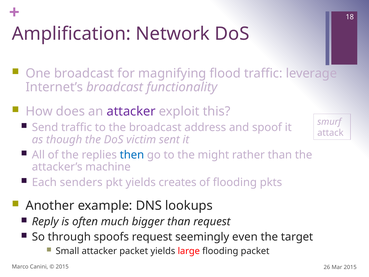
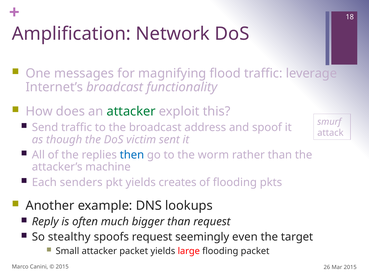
One broadcast: broadcast -> messages
attacker at (131, 111) colour: purple -> green
might: might -> worm
through: through -> stealthy
